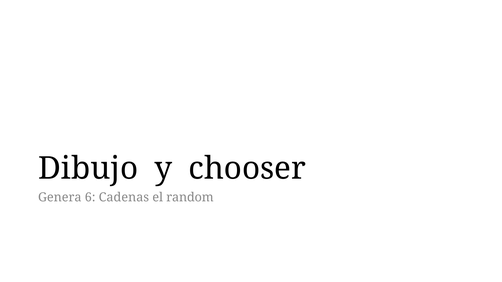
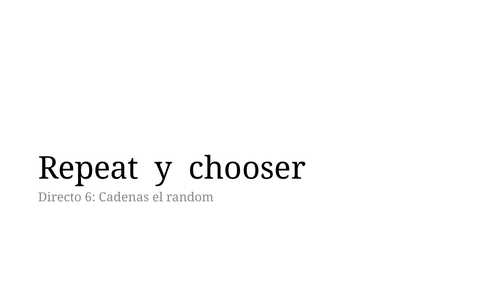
Dibujo: Dibujo -> Repeat
Genera: Genera -> Directo
